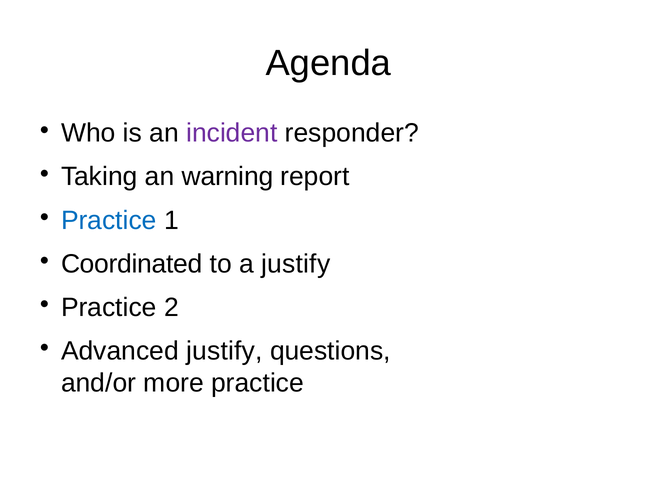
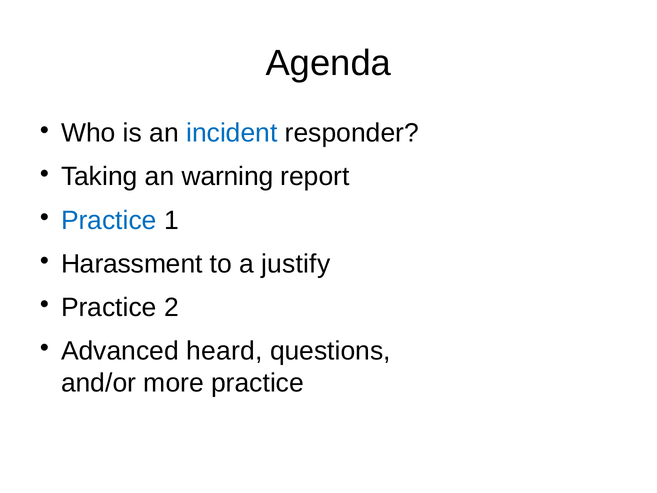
incident colour: purple -> blue
Coordinated: Coordinated -> Harassment
Advanced justify: justify -> heard
